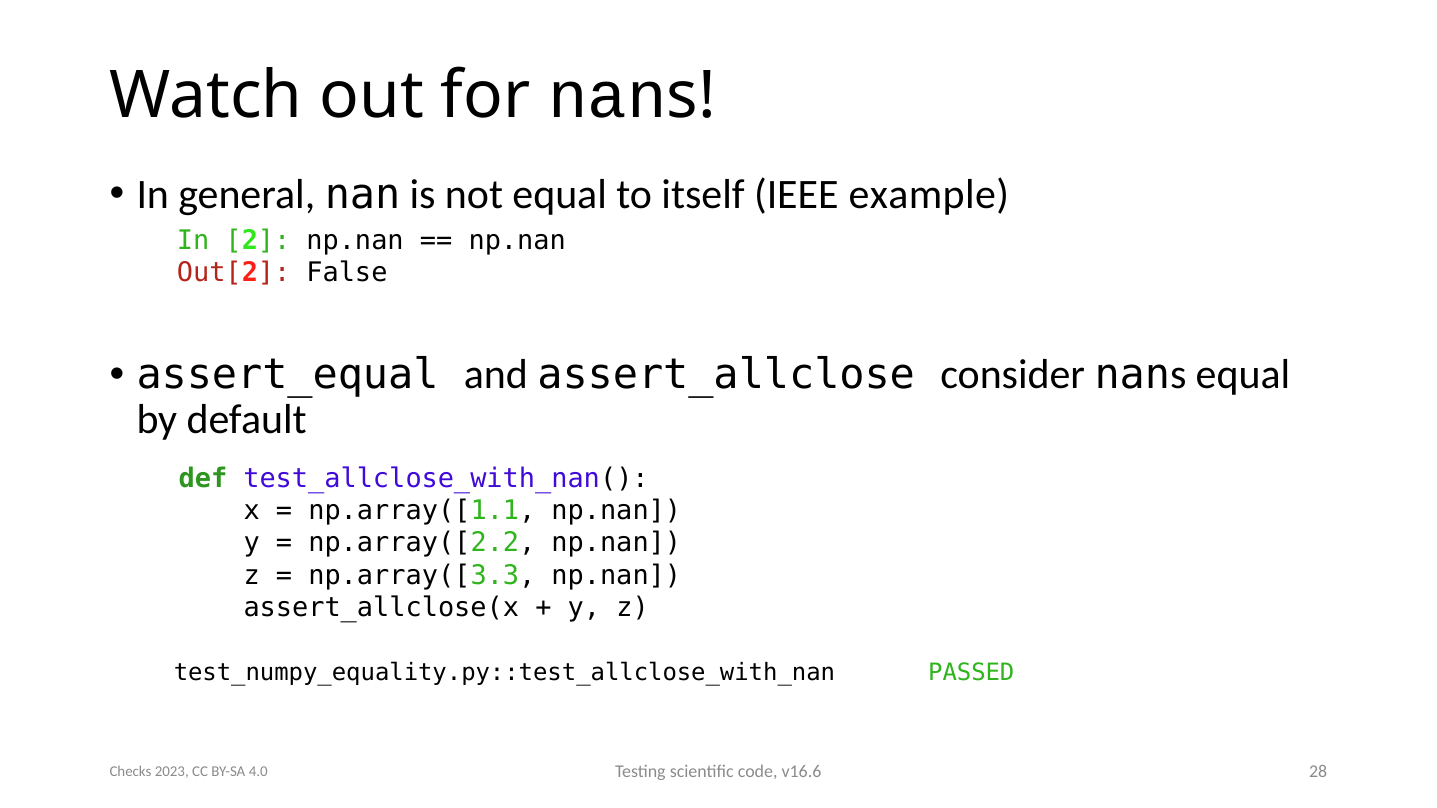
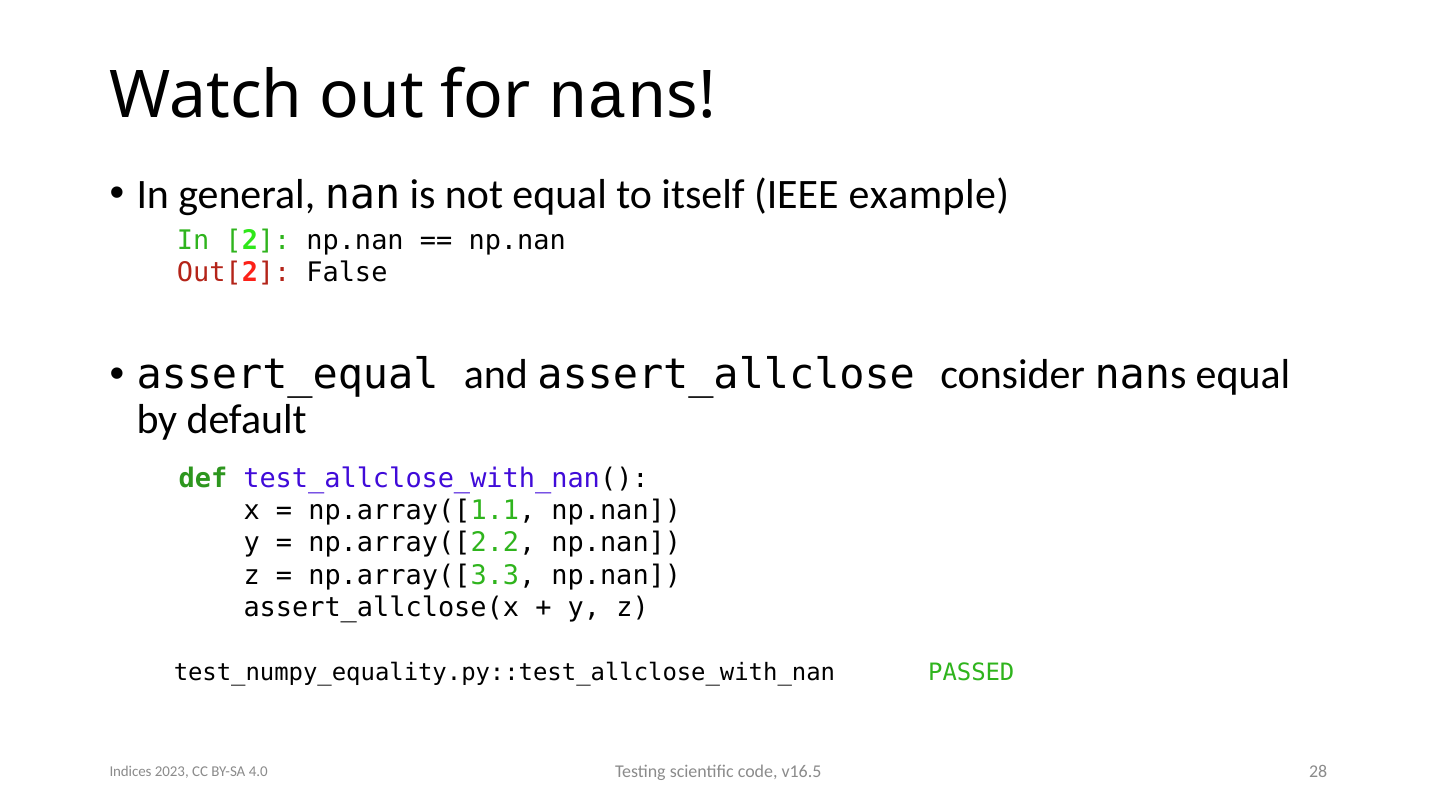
v16.6: v16.6 -> v16.5
Checks: Checks -> Indices
